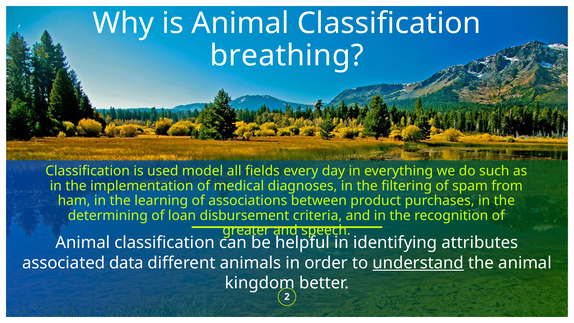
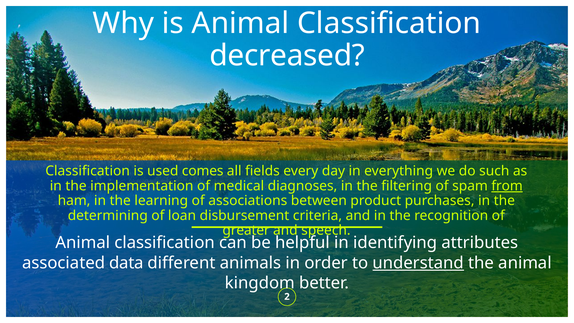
breathing: breathing -> decreased
model: model -> comes
from underline: none -> present
